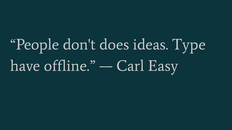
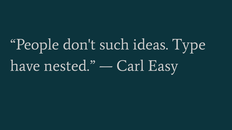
does: does -> such
offline: offline -> nested
